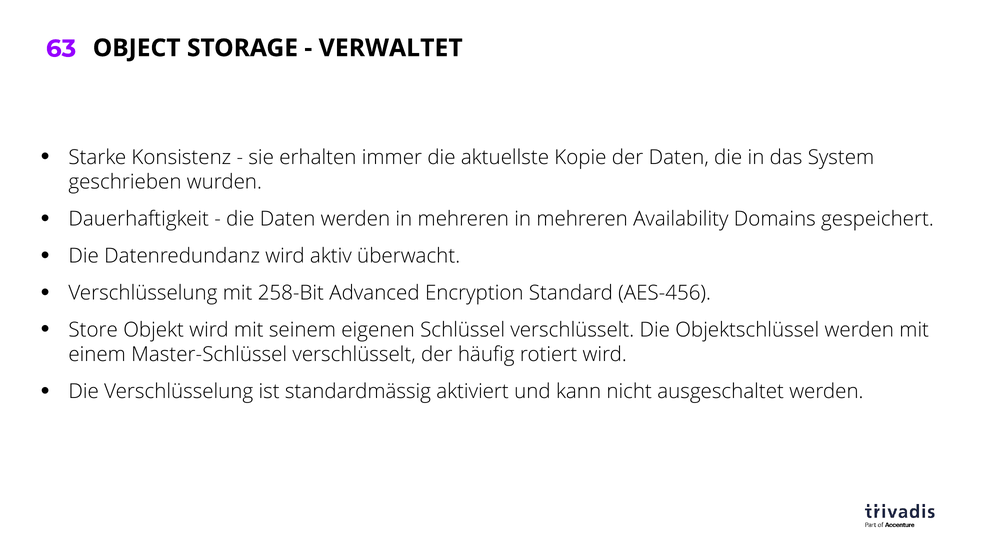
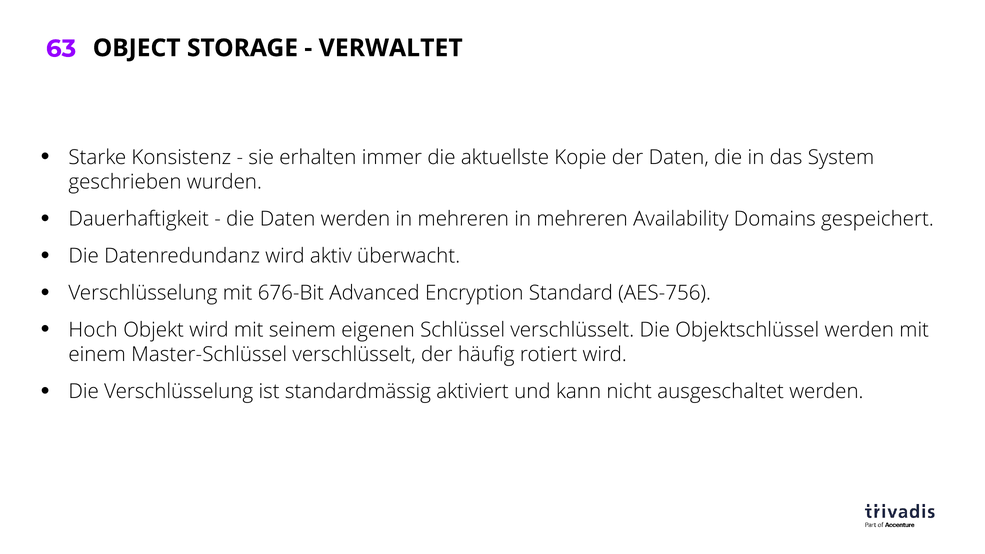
258-Bit: 258-Bit -> 676-Bit
AES-456: AES-456 -> AES-756
Store: Store -> Hoch
